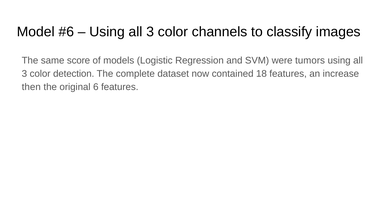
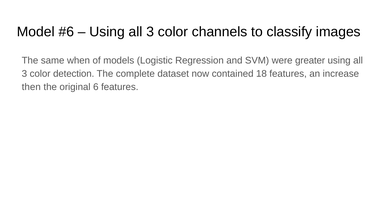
score: score -> when
tumors: tumors -> greater
